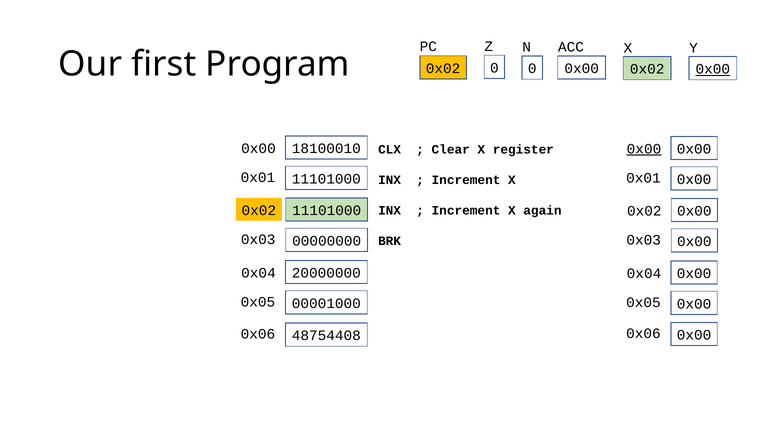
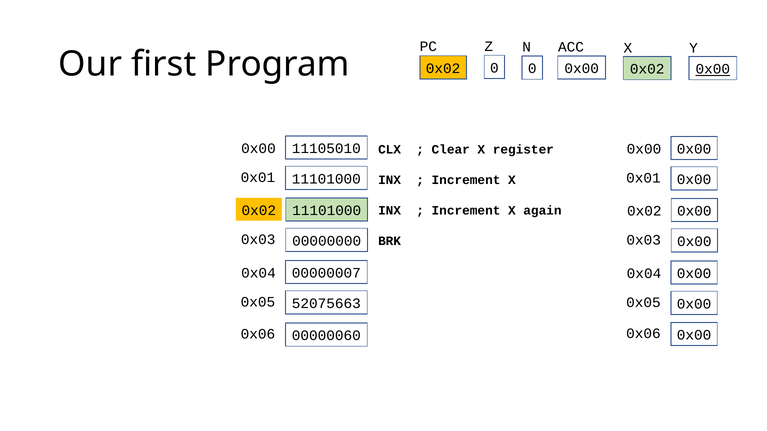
18100010: 18100010 -> 11105010
0x00 at (644, 149) underline: present -> none
20000000: 20000000 -> 00000007
00001000: 00001000 -> 52075663
48754408: 48754408 -> 00000060
